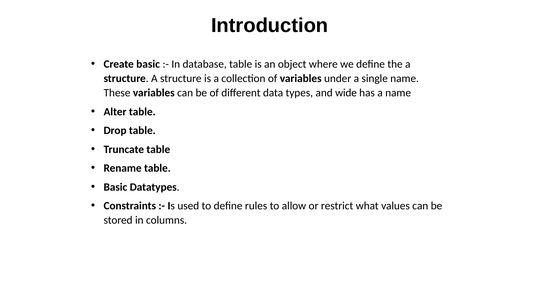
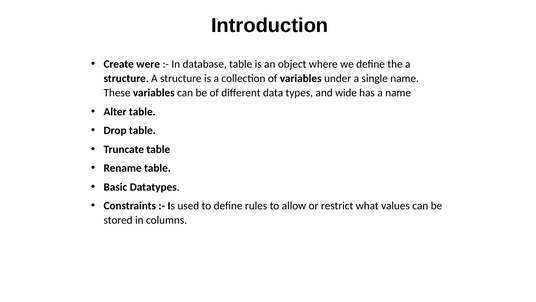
Create basic: basic -> were
